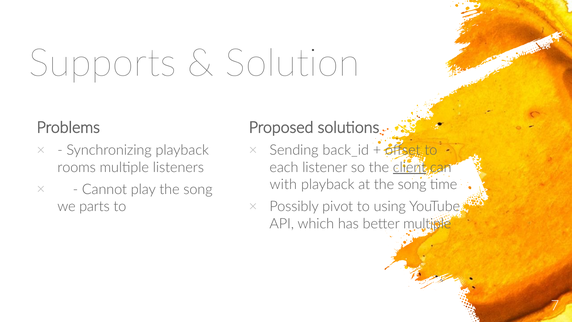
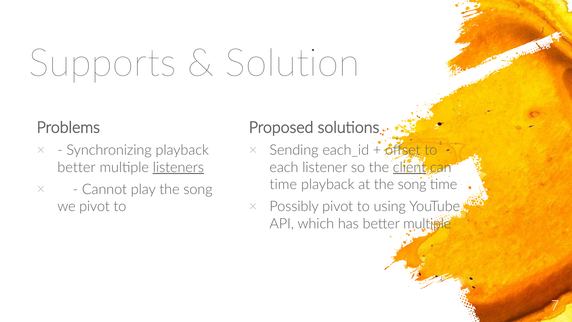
back_id: back_id -> each_id
rooms at (77, 167): rooms -> better
listeners underline: none -> present
with at (283, 184): with -> time
we parts: parts -> pivot
